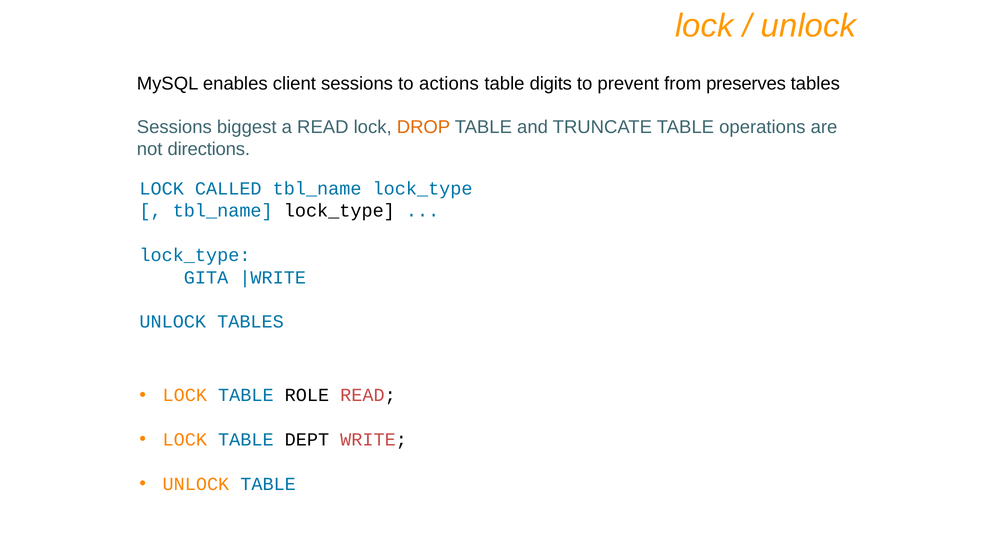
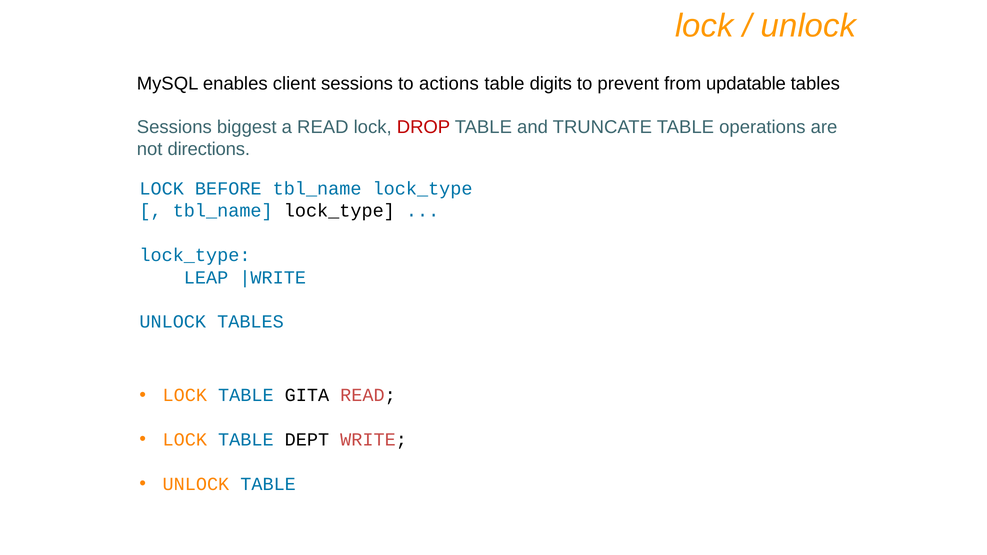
preserves: preserves -> updatable
DROP colour: orange -> red
CALLED: CALLED -> BEFORE
GITA: GITA -> LEAP
ROLE: ROLE -> GITA
